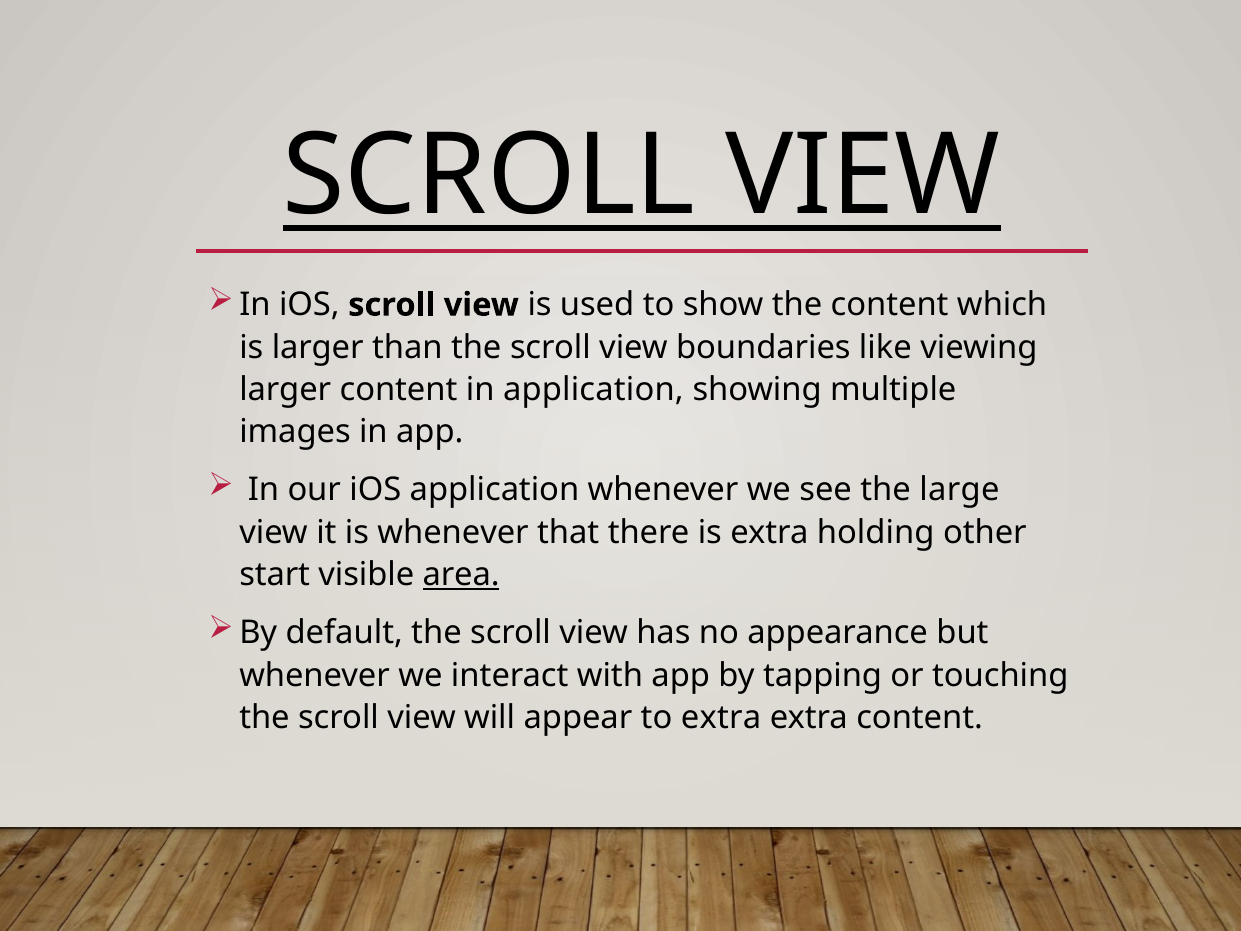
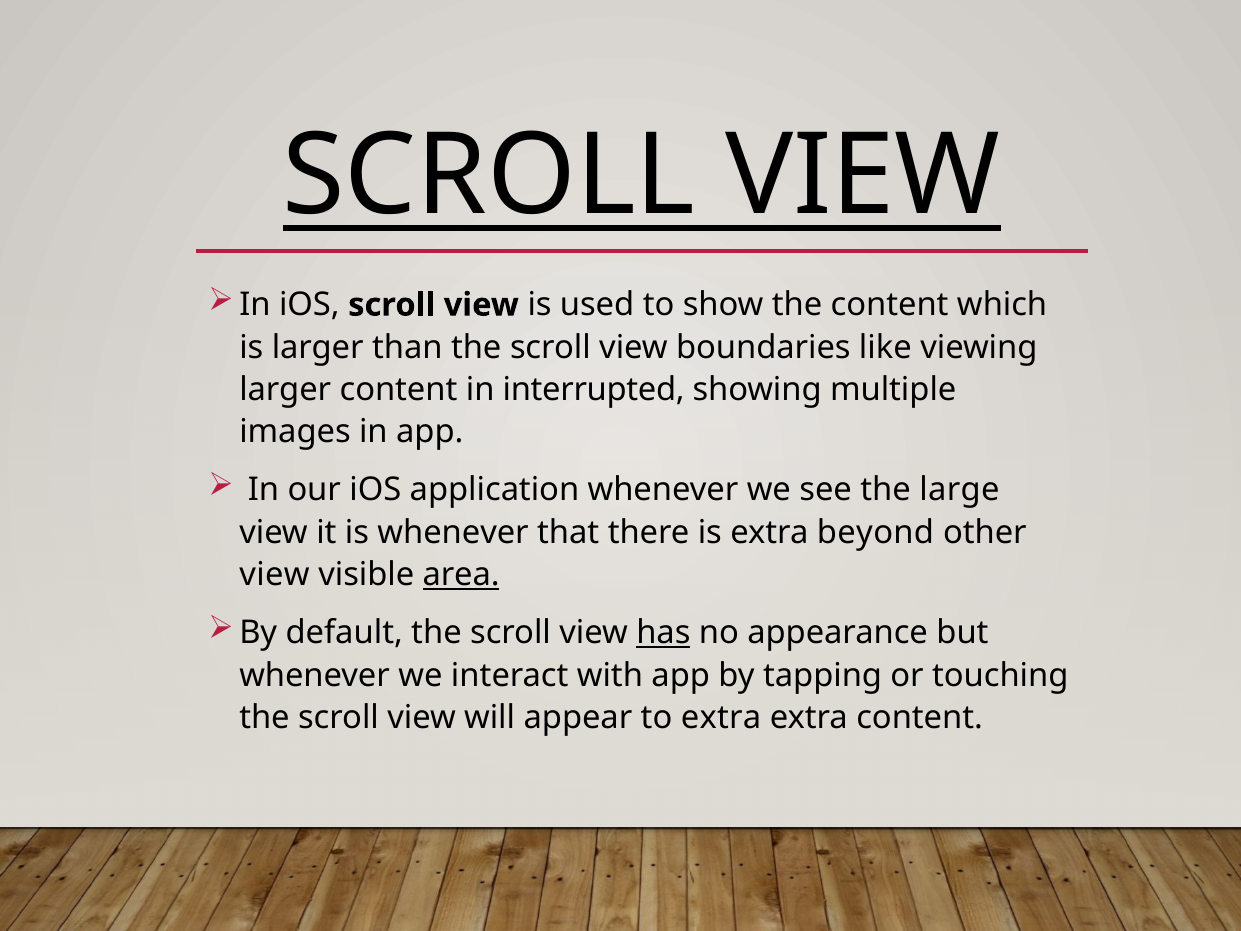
in application: application -> interrupted
holding: holding -> beyond
start at (275, 575): start -> view
has underline: none -> present
